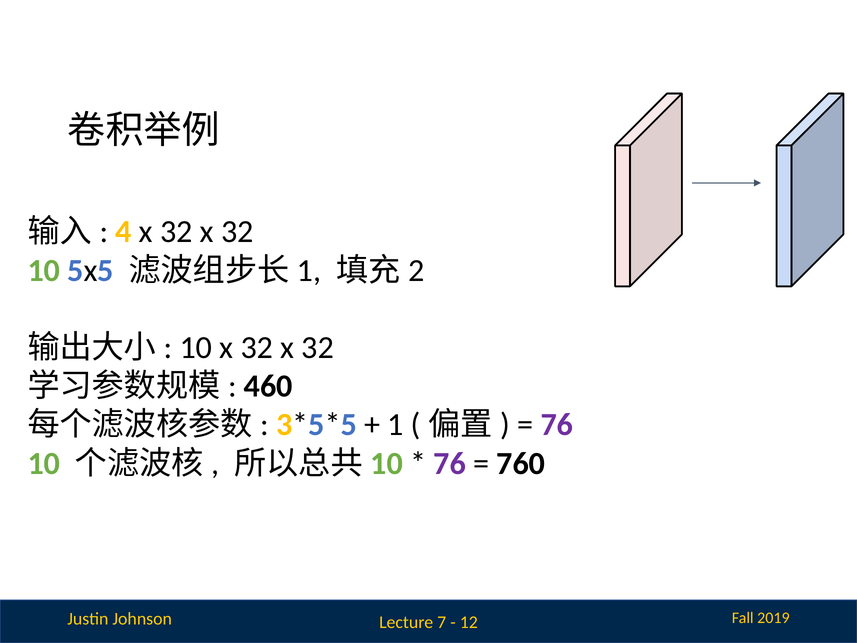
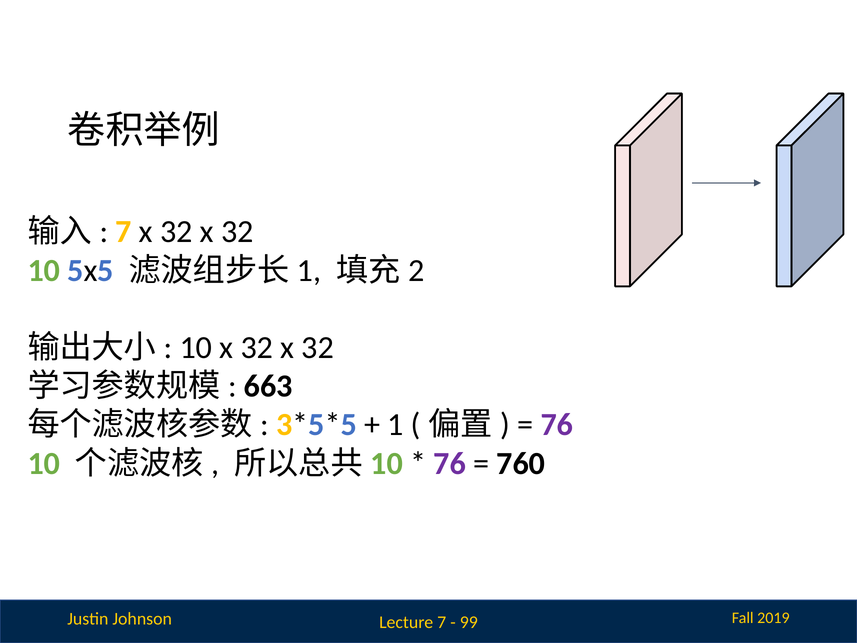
4 at (124, 232): 4 -> 7
460: 460 -> 663
12: 12 -> 99
